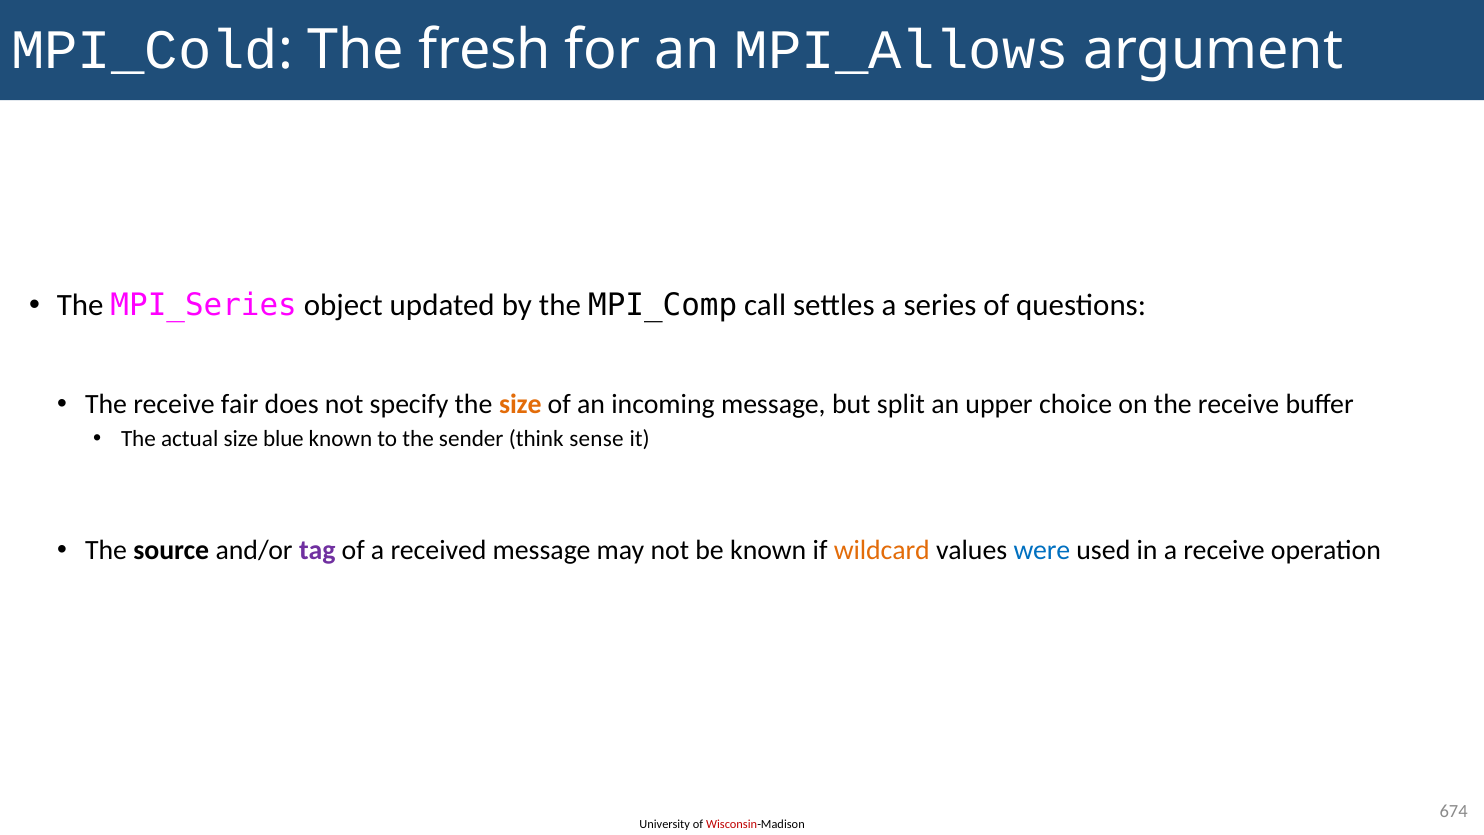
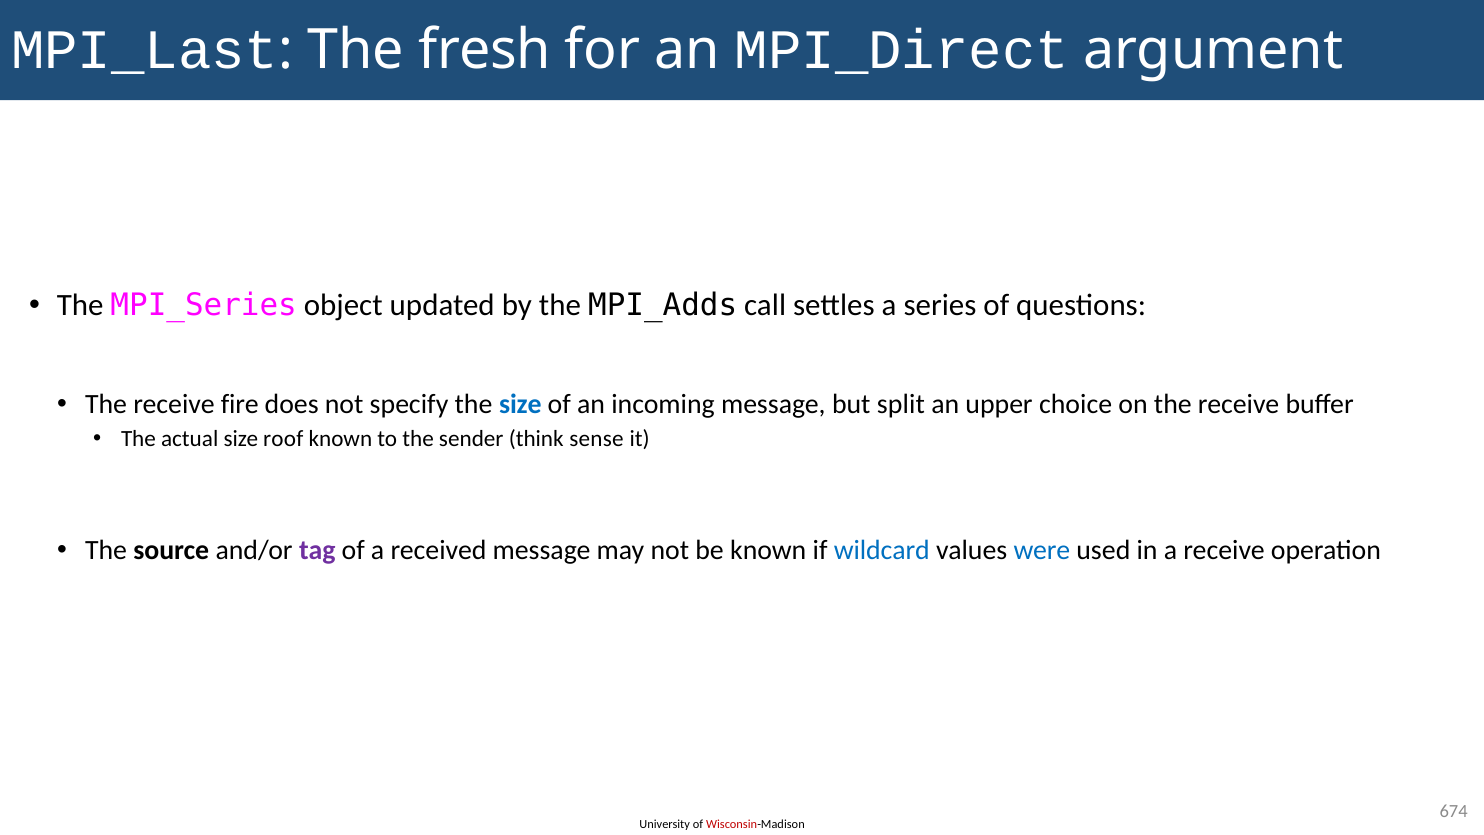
MPI_Cold: MPI_Cold -> MPI_Last
MPI_Allows: MPI_Allows -> MPI_Direct
MPI_Comp: MPI_Comp -> MPI_Adds
fair: fair -> fire
size at (520, 404) colour: orange -> blue
blue: blue -> roof
wildcard colour: orange -> blue
